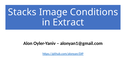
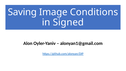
Stacks: Stacks -> Saving
Extract: Extract -> Signed
